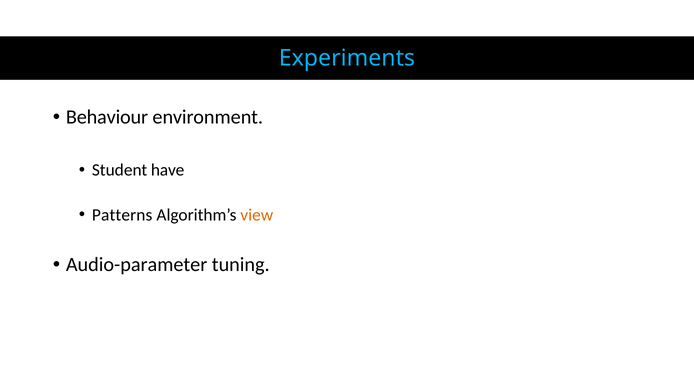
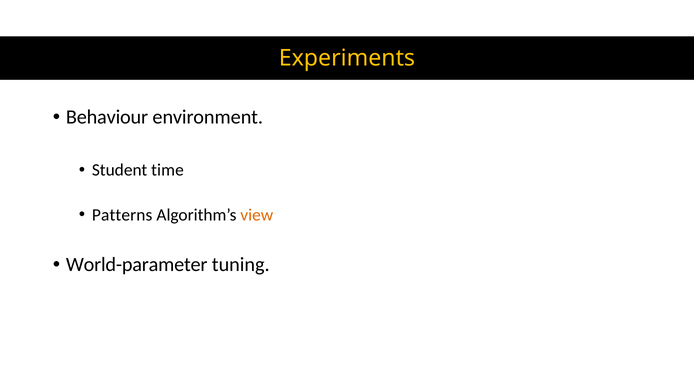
Experiments colour: light blue -> yellow
have: have -> time
Audio-parameter: Audio-parameter -> World-parameter
